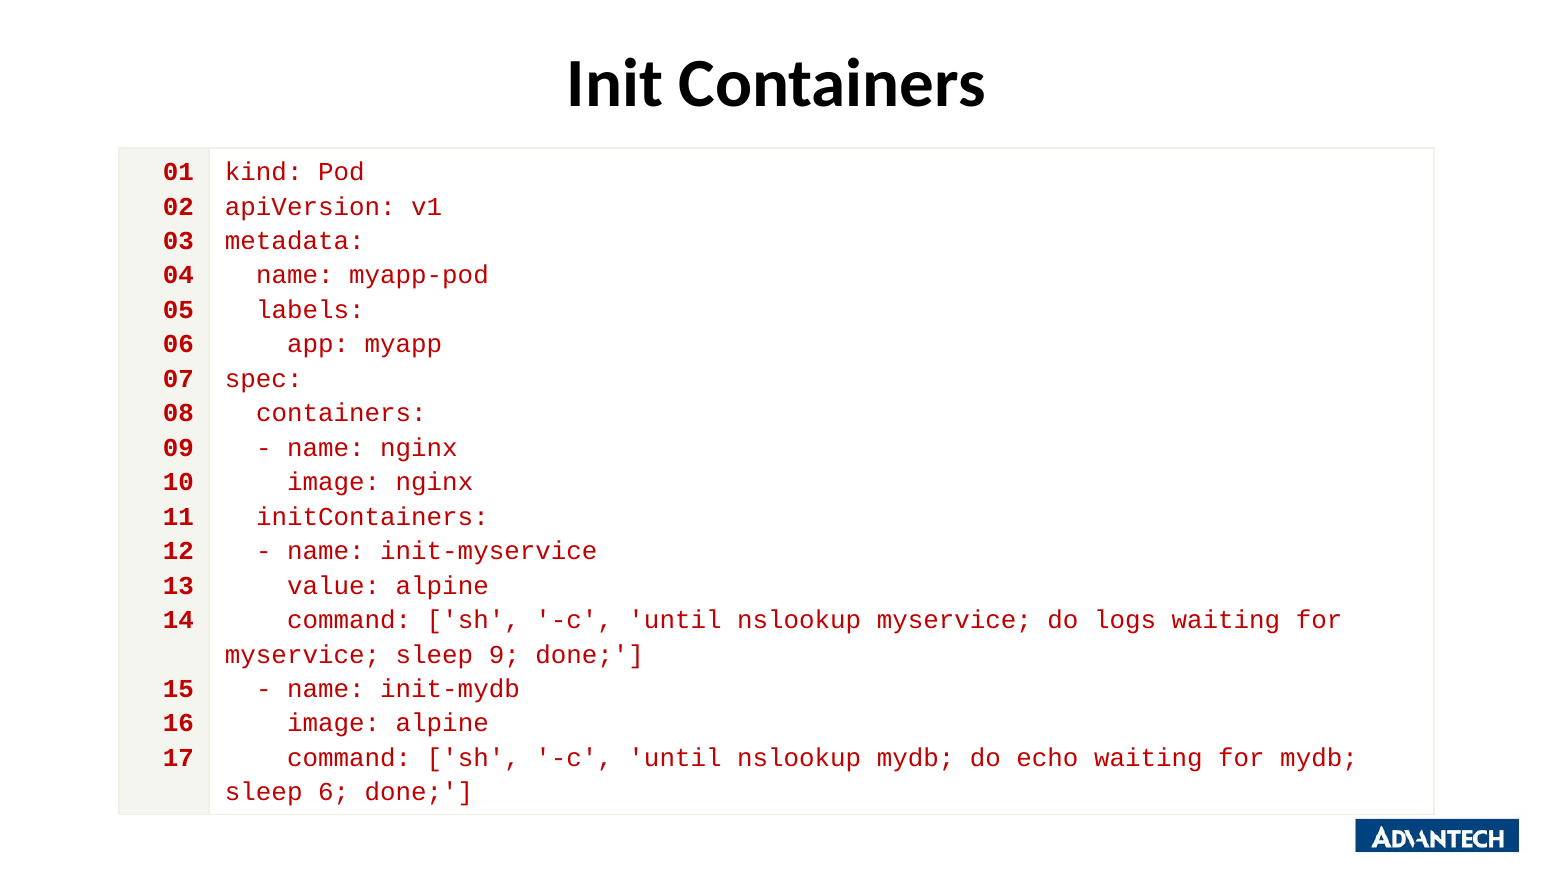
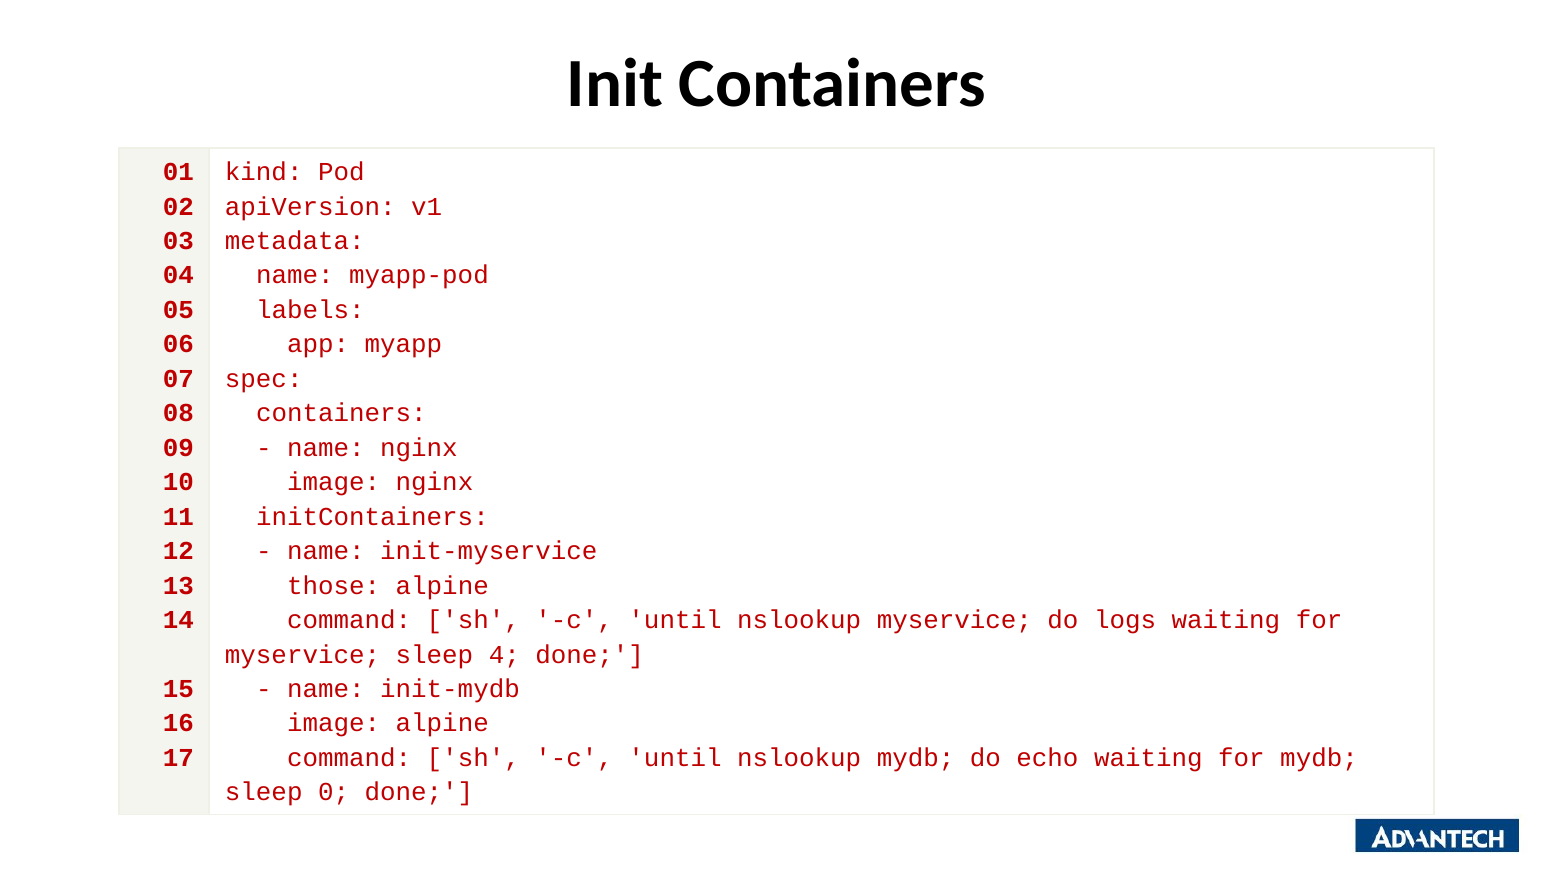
value: value -> those
9: 9 -> 4
6: 6 -> 0
